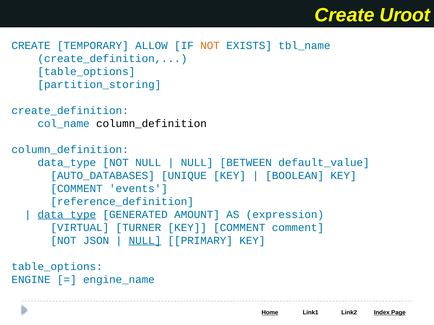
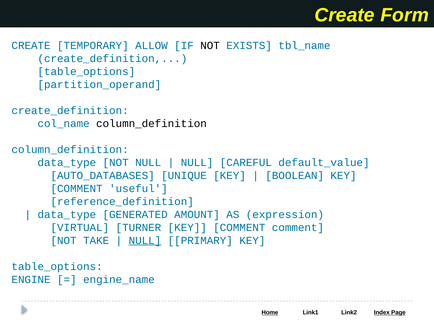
Uroot: Uroot -> Form
NOT at (210, 46) colour: orange -> black
partition_storing: partition_storing -> partition_operand
BETWEEN: BETWEEN -> CAREFUL
events: events -> useful
data_type at (67, 215) underline: present -> none
JSON: JSON -> TAKE
